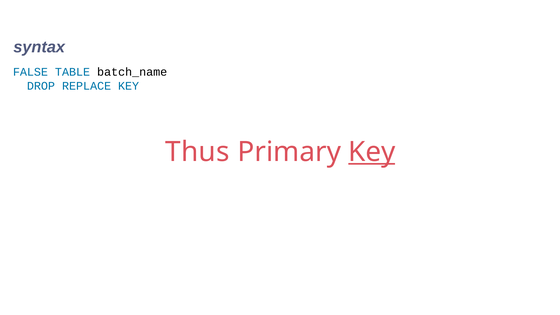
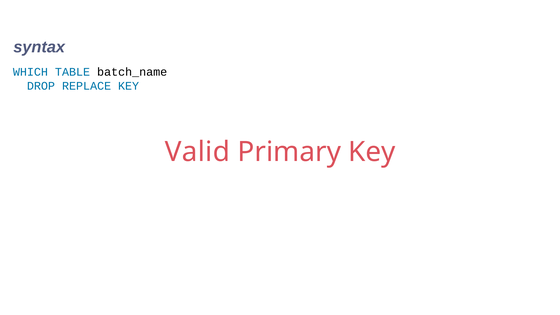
FALSE: FALSE -> WHICH
Thus: Thus -> Valid
Key at (372, 152) underline: present -> none
